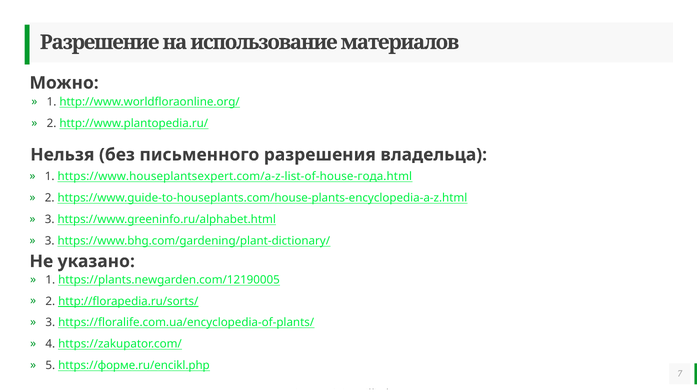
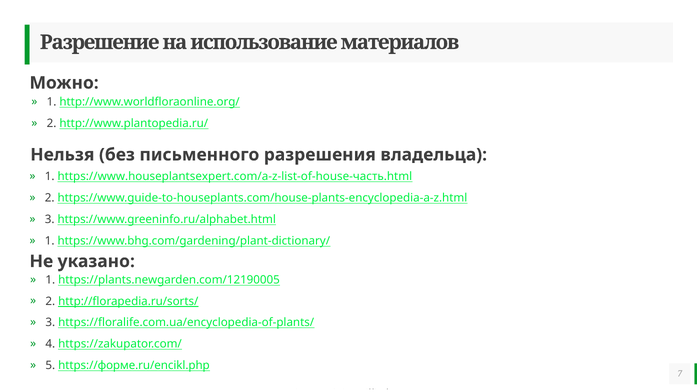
https://www.houseplantsexpert.com/a-z-list-of-house-года.html: https://www.houseplantsexpert.com/a-z-list-of-house-года.html -> https://www.houseplantsexpert.com/a-z-list-of-house-часть.html
3 at (50, 241): 3 -> 1
